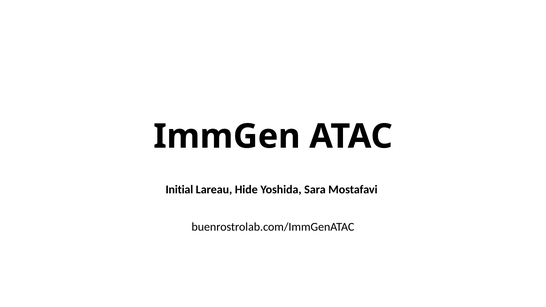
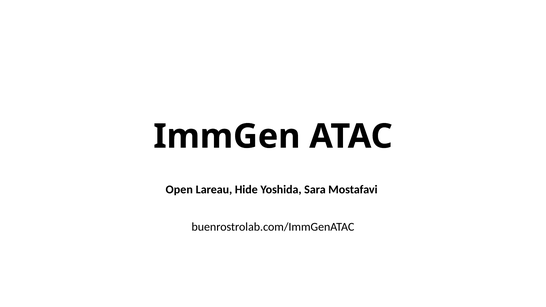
Initial: Initial -> Open
